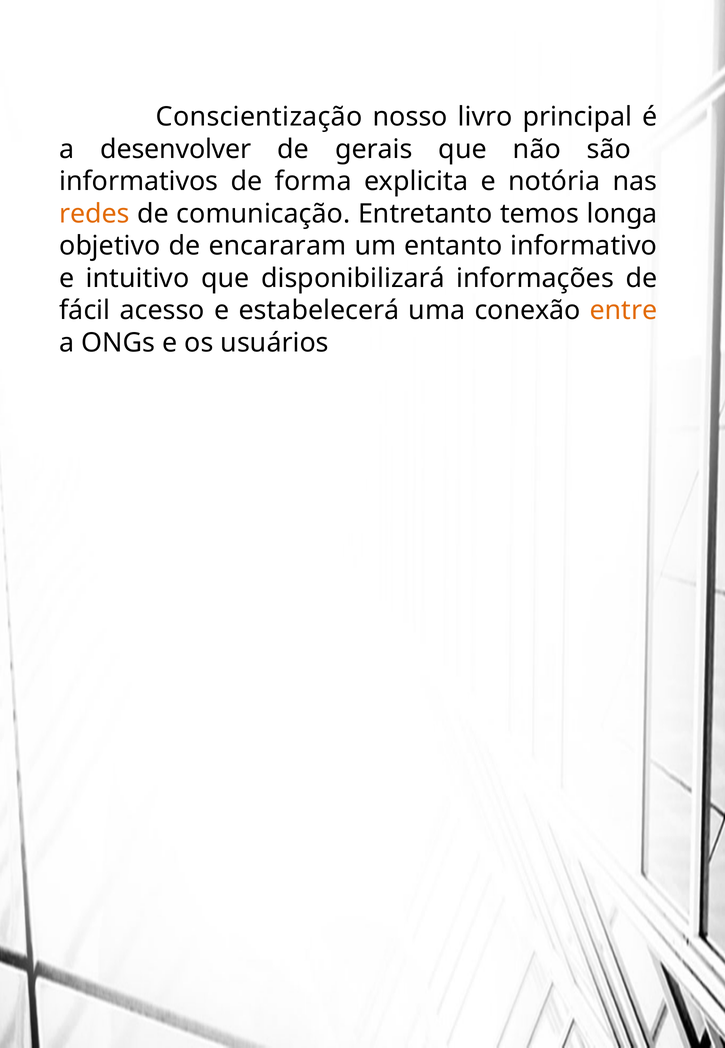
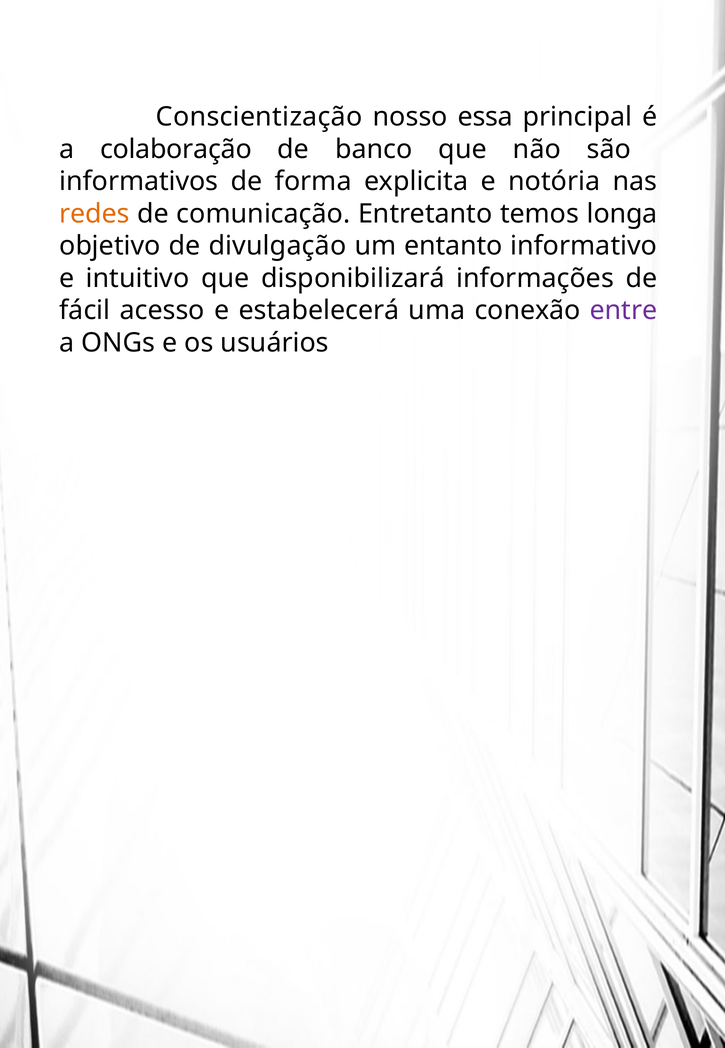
livro: livro -> essa
desenvolver: desenvolver -> colaboração
gerais: gerais -> banco
encararam: encararam -> divulgação
entre colour: orange -> purple
